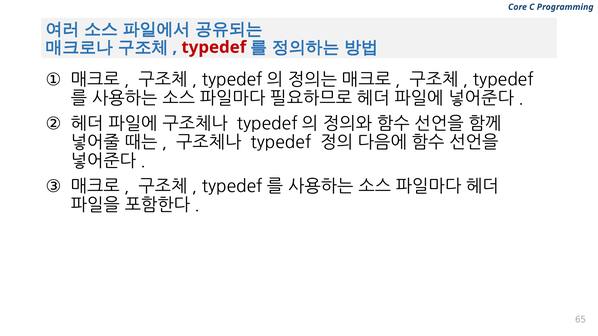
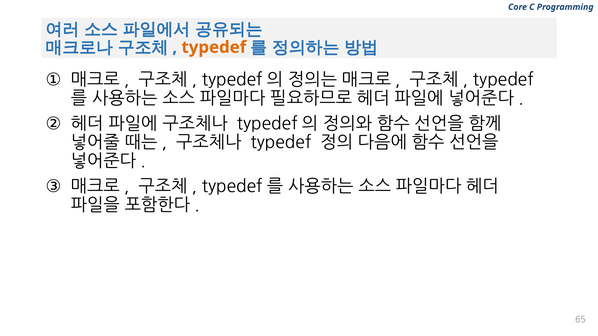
typedef at (214, 47) colour: red -> orange
